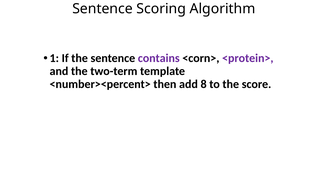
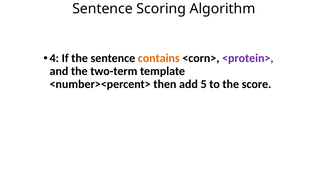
1: 1 -> 4
contains colour: purple -> orange
8: 8 -> 5
